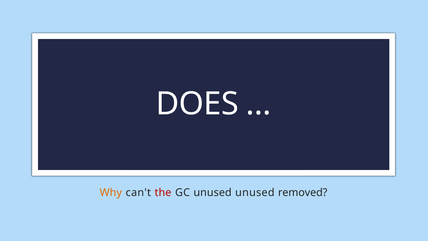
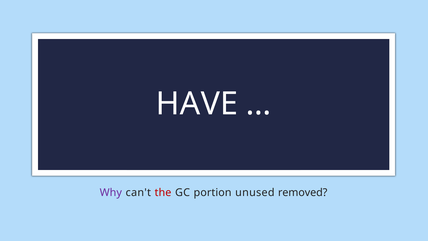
DOES: DOES -> HAVE
Why colour: orange -> purple
GC unused: unused -> portion
